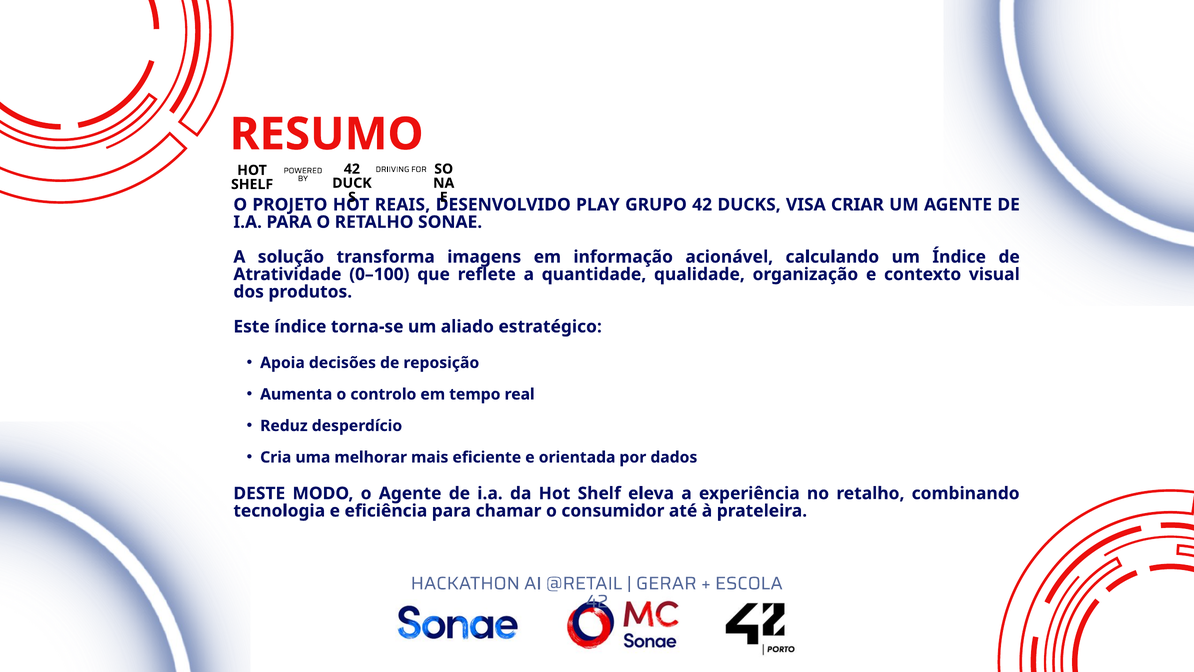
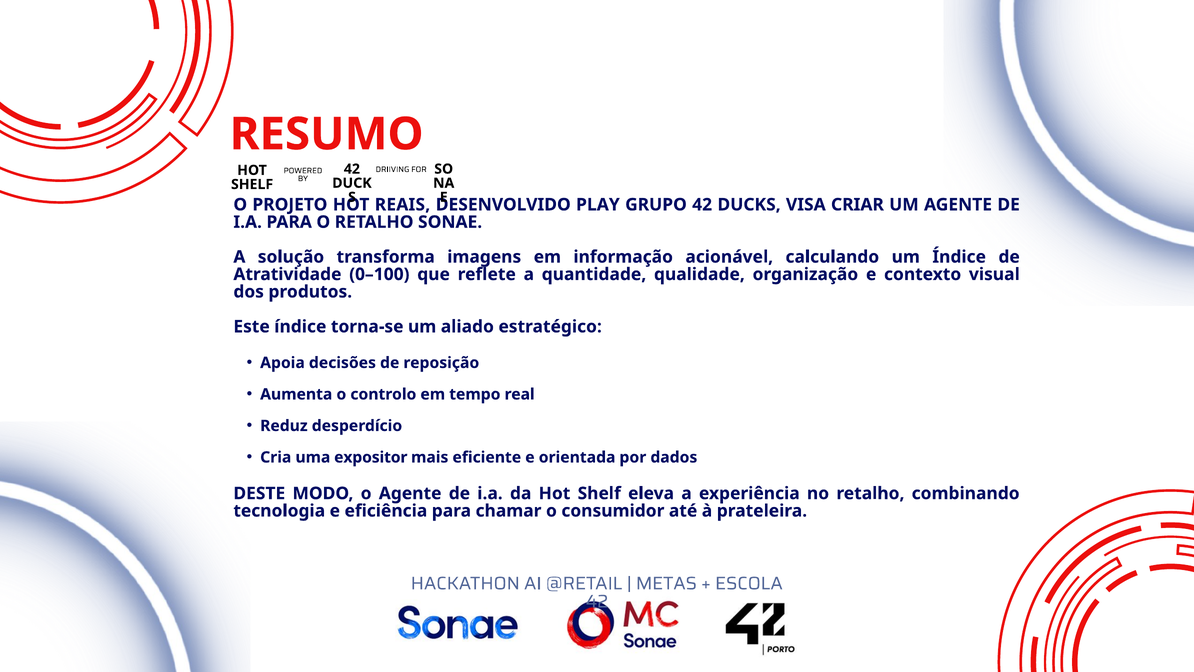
melhorar: melhorar -> expositor
GERAR: GERAR -> METAS
